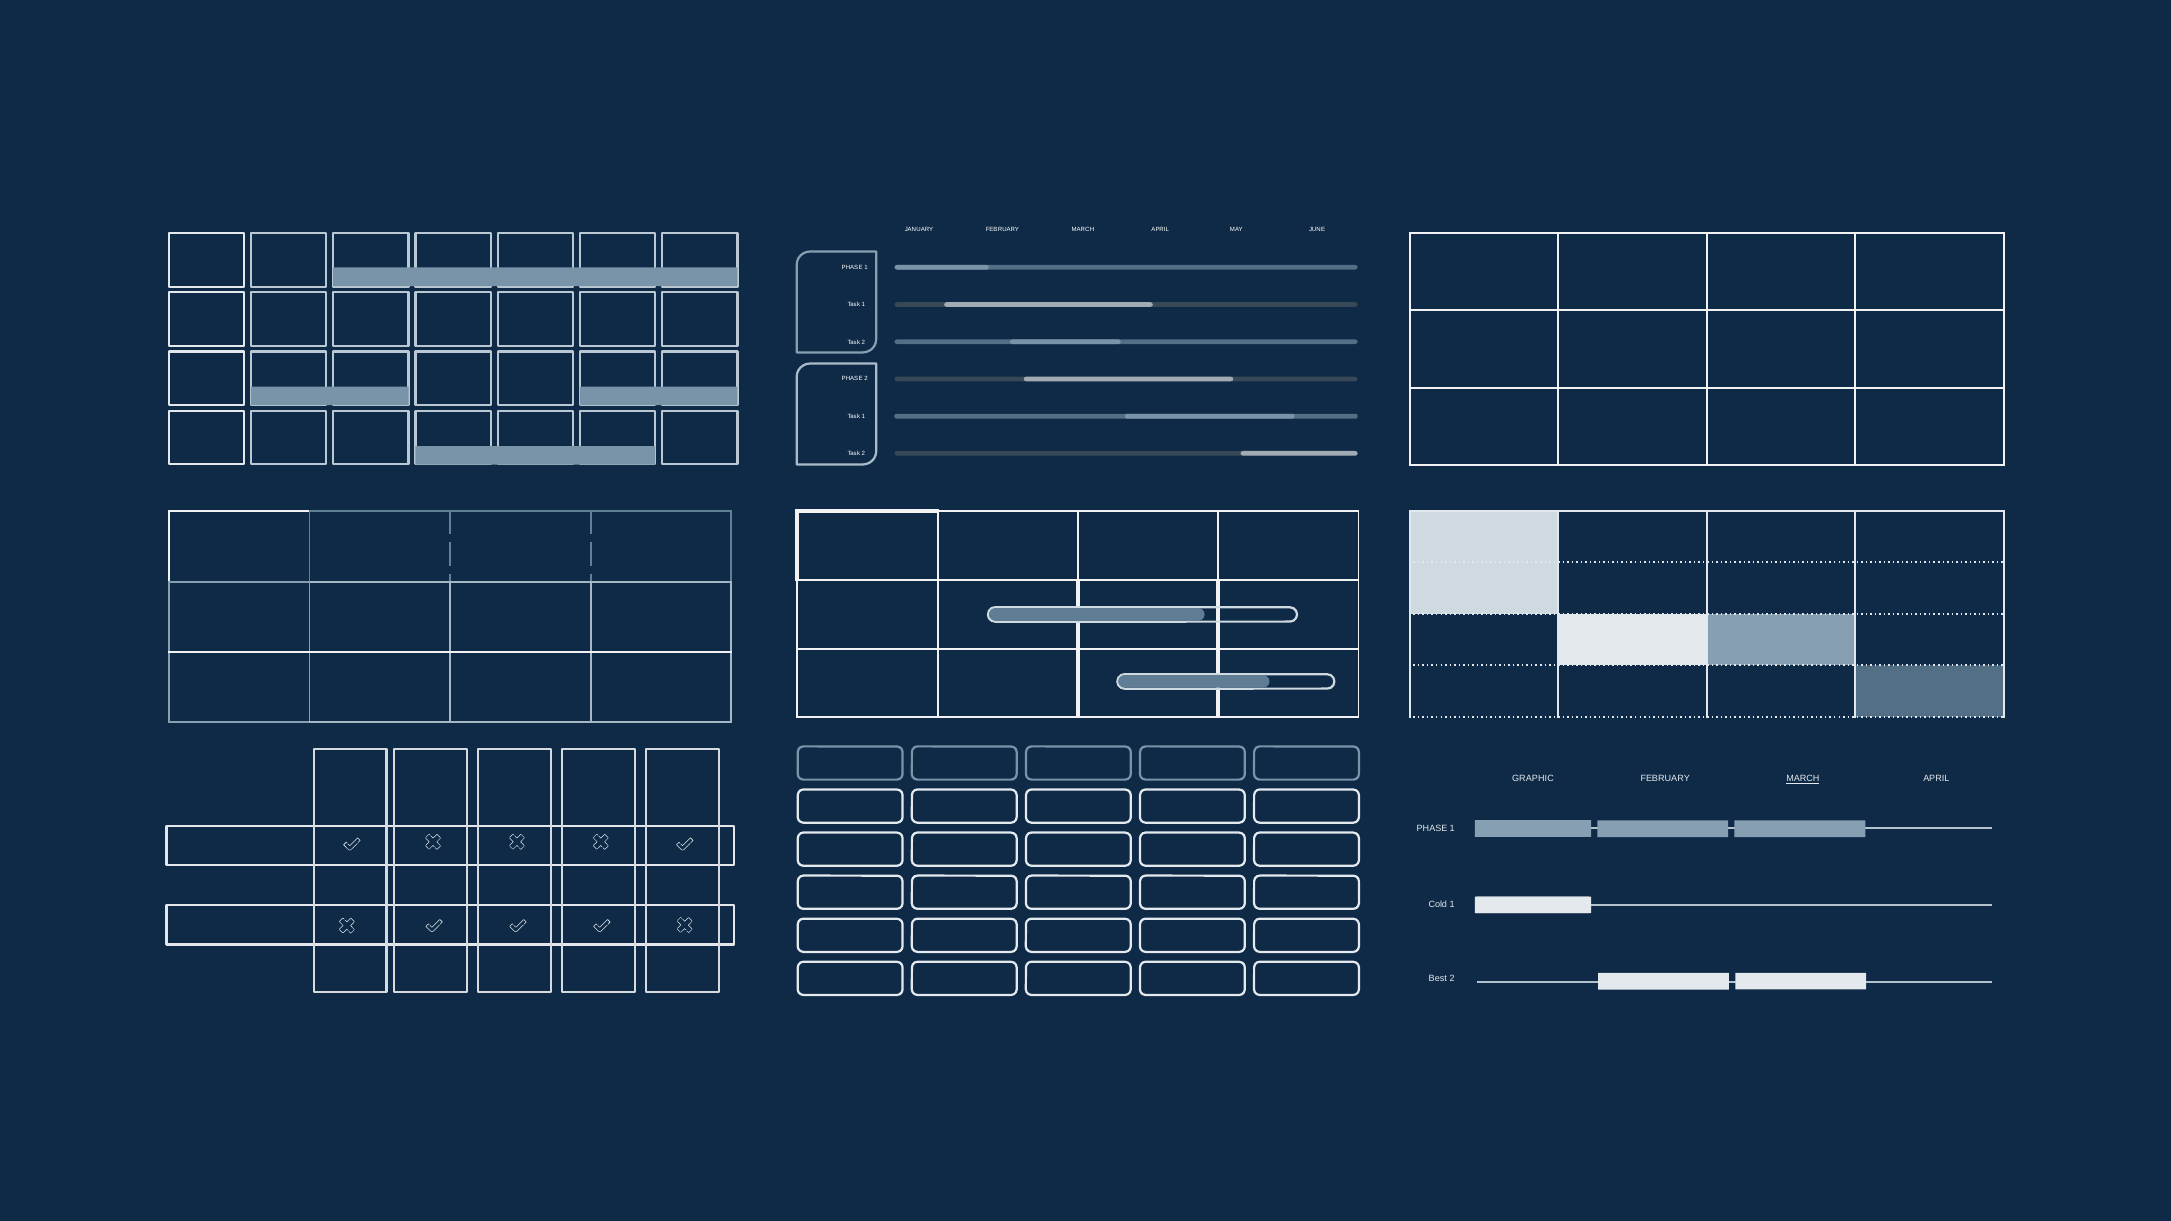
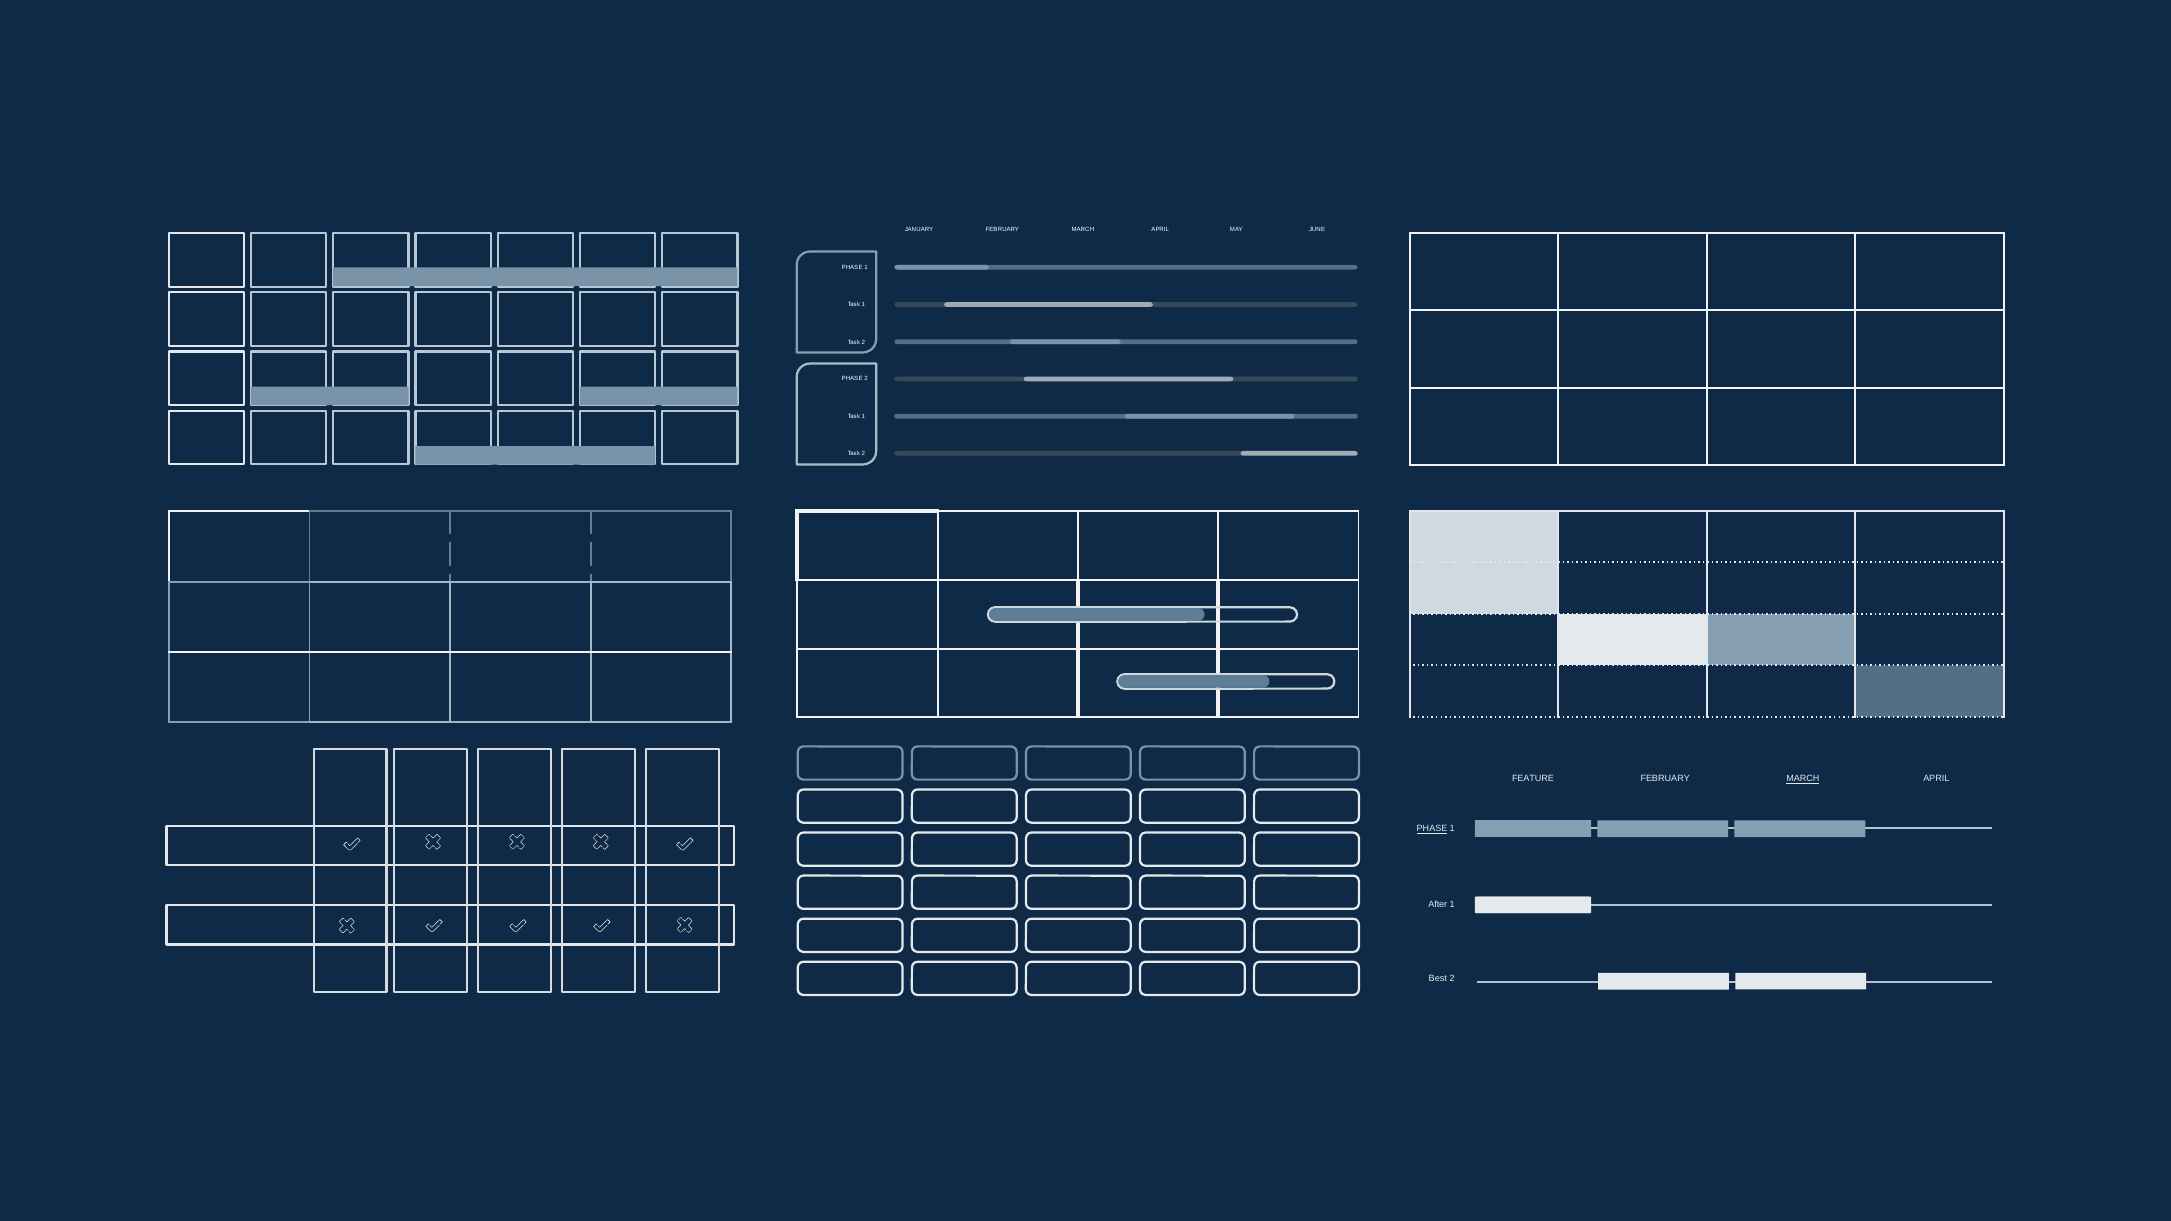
GRAPHIC: GRAPHIC -> FEATURE
PHASE at (1432, 829) underline: none -> present
Cold: Cold -> After
